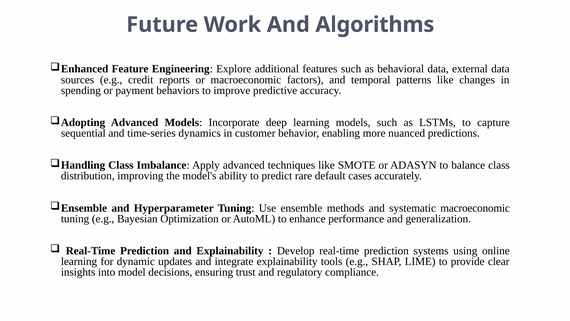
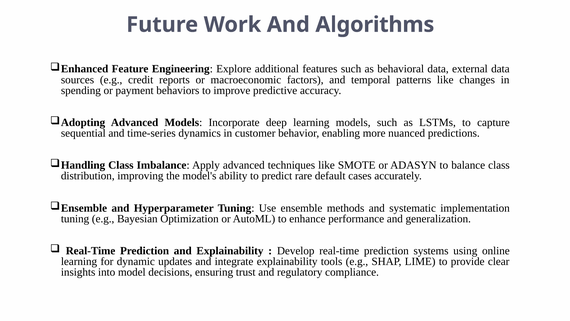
systematic macroeconomic: macroeconomic -> implementation
